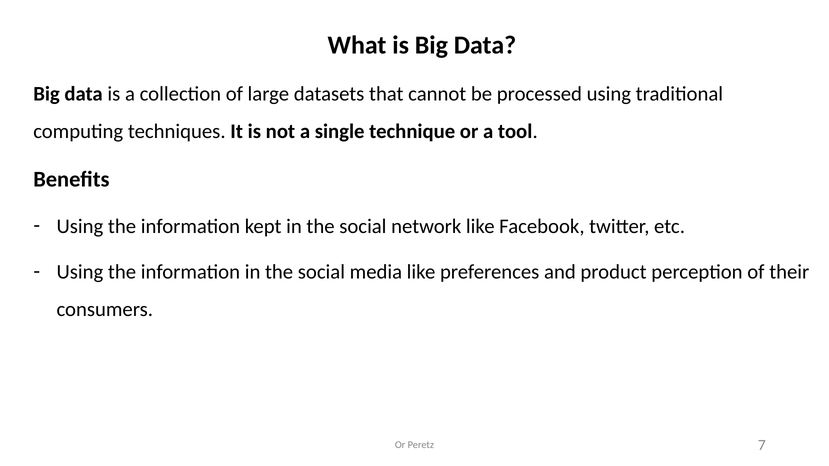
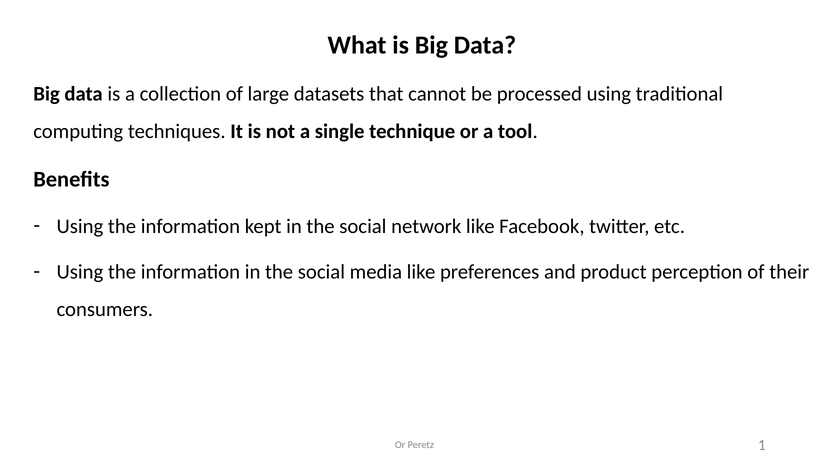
7: 7 -> 1
